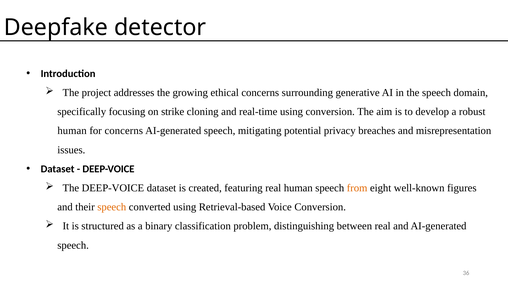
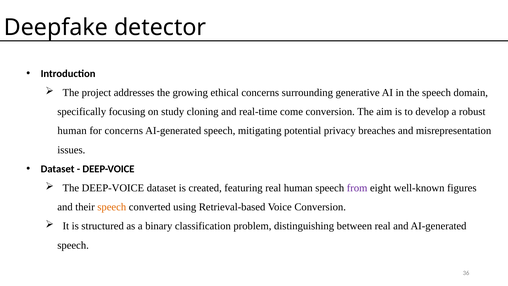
strike: strike -> study
real-time using: using -> come
from colour: orange -> purple
